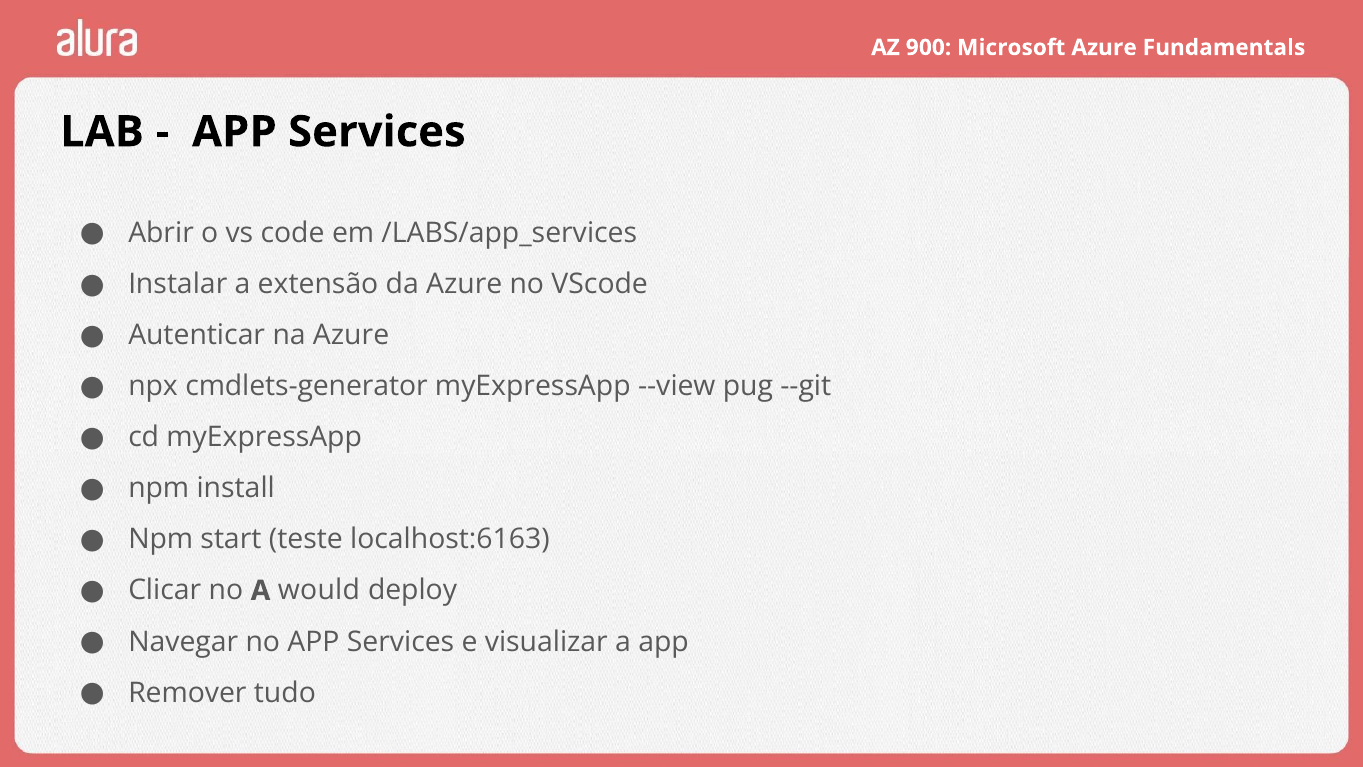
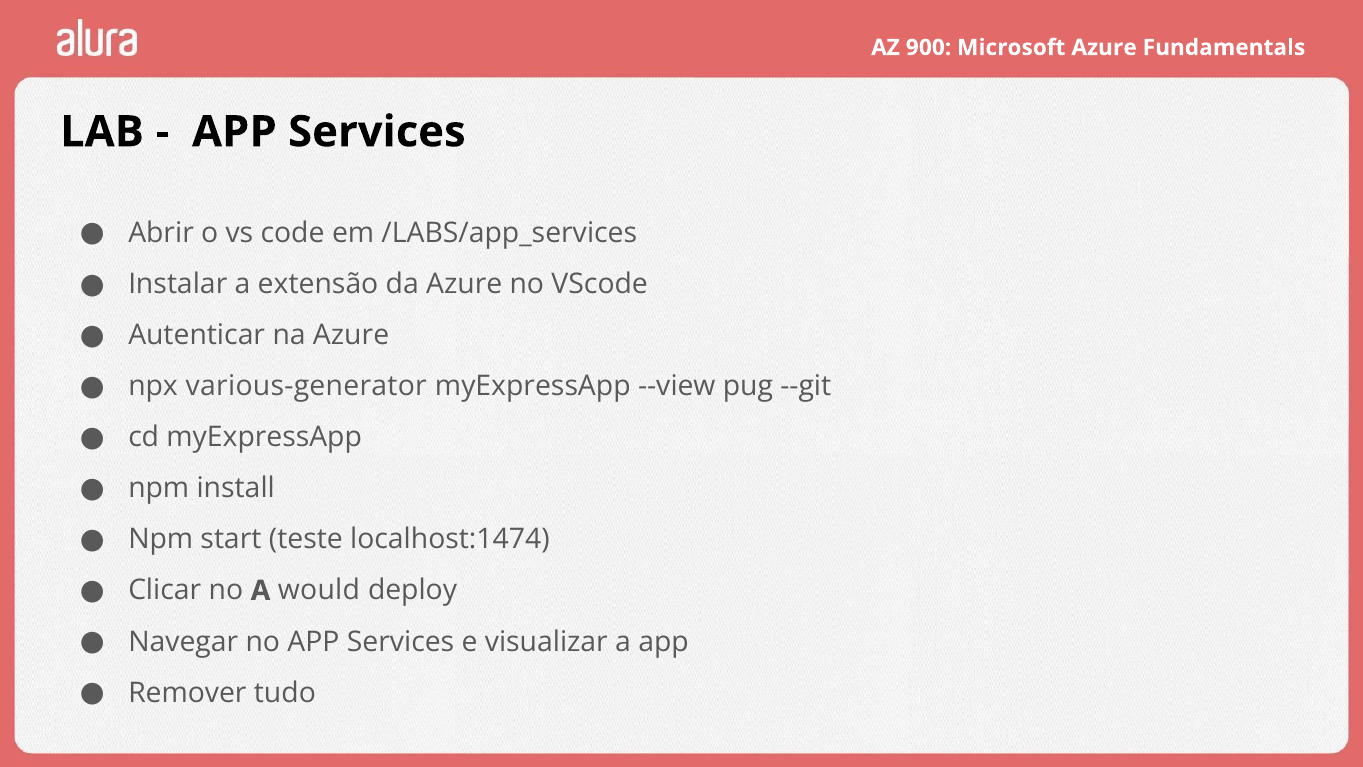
cmdlets-generator: cmdlets-generator -> various-generator
localhost:6163: localhost:6163 -> localhost:1474
